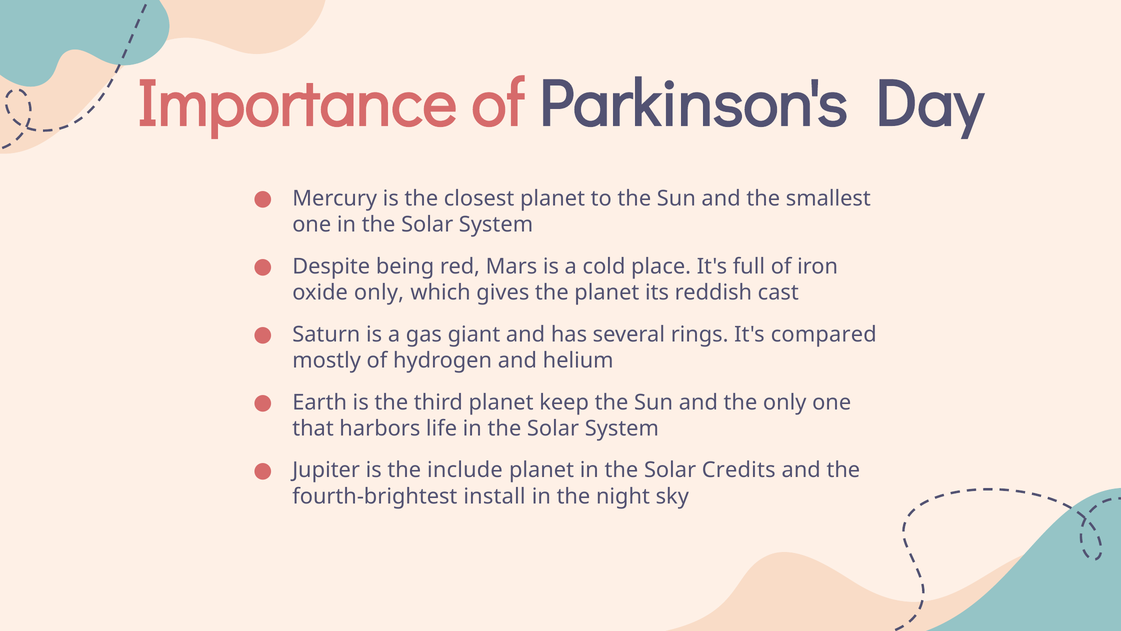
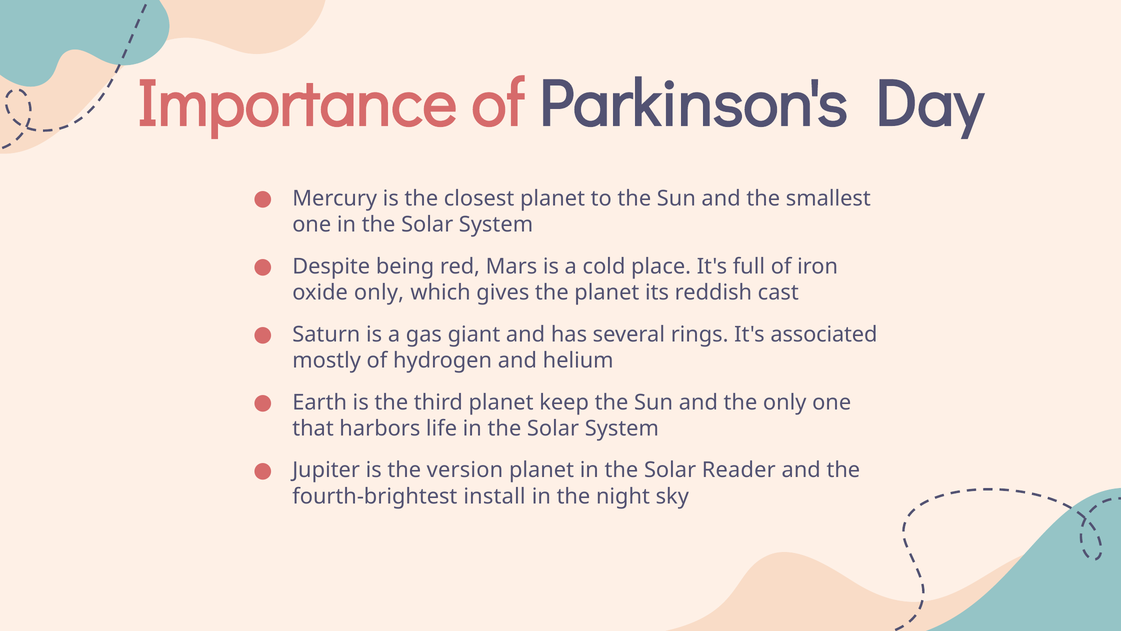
compared: compared -> associated
include: include -> version
Credits: Credits -> Reader
